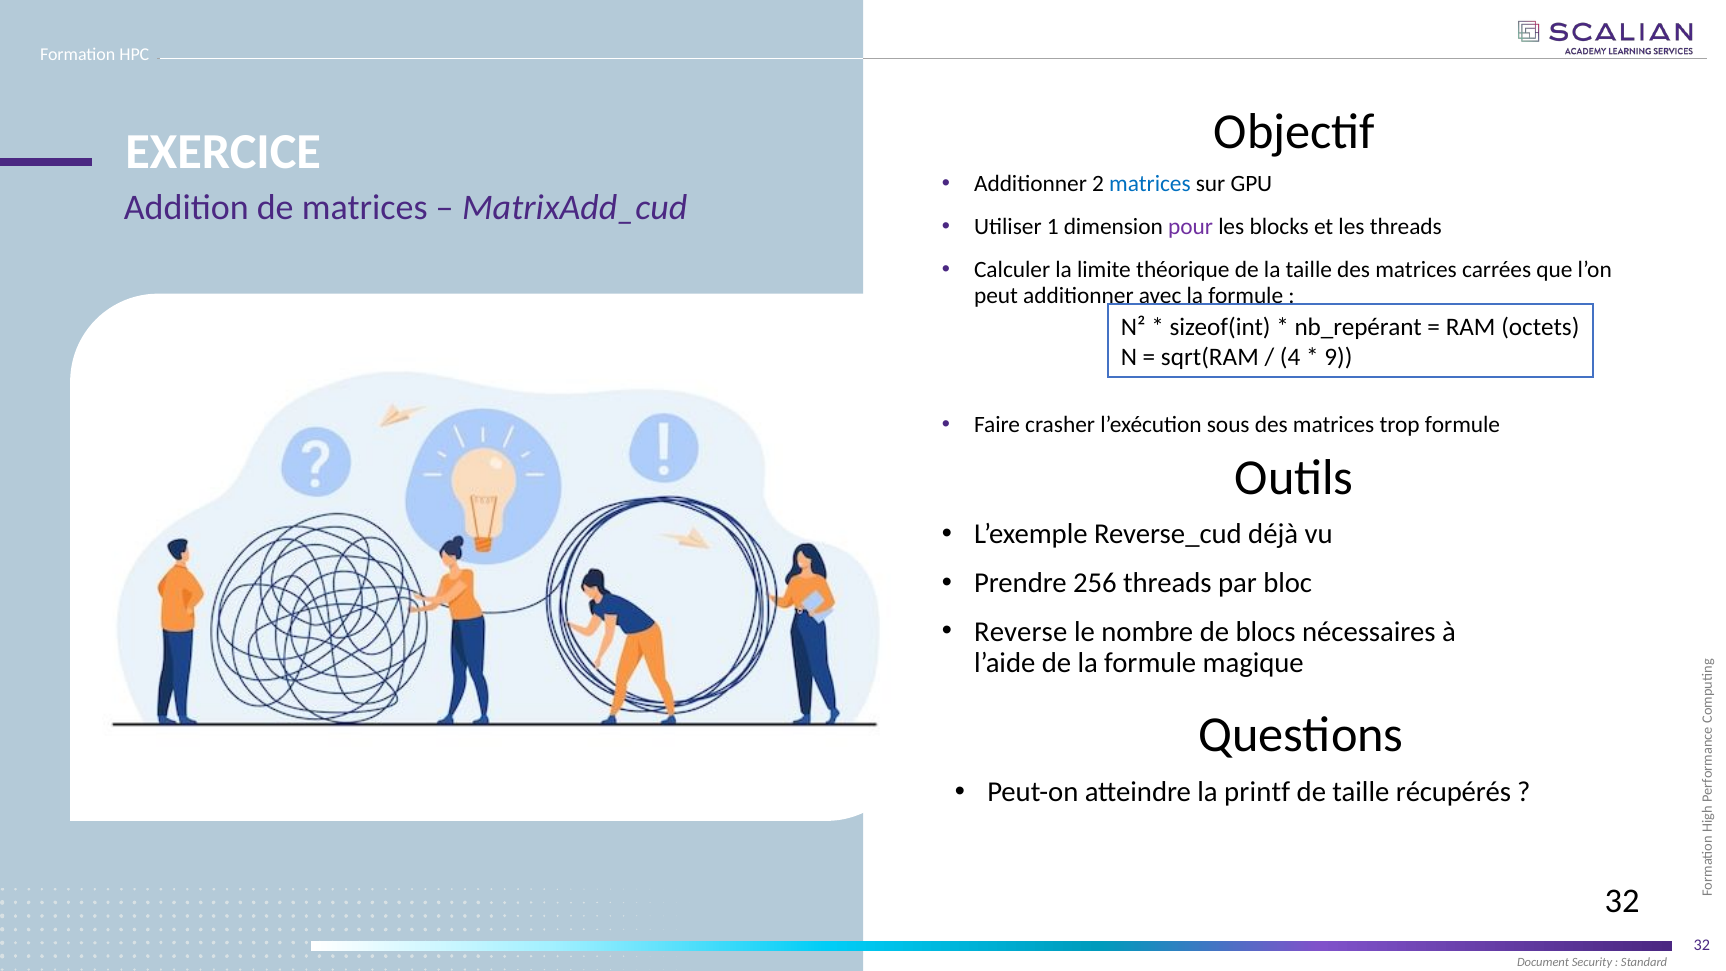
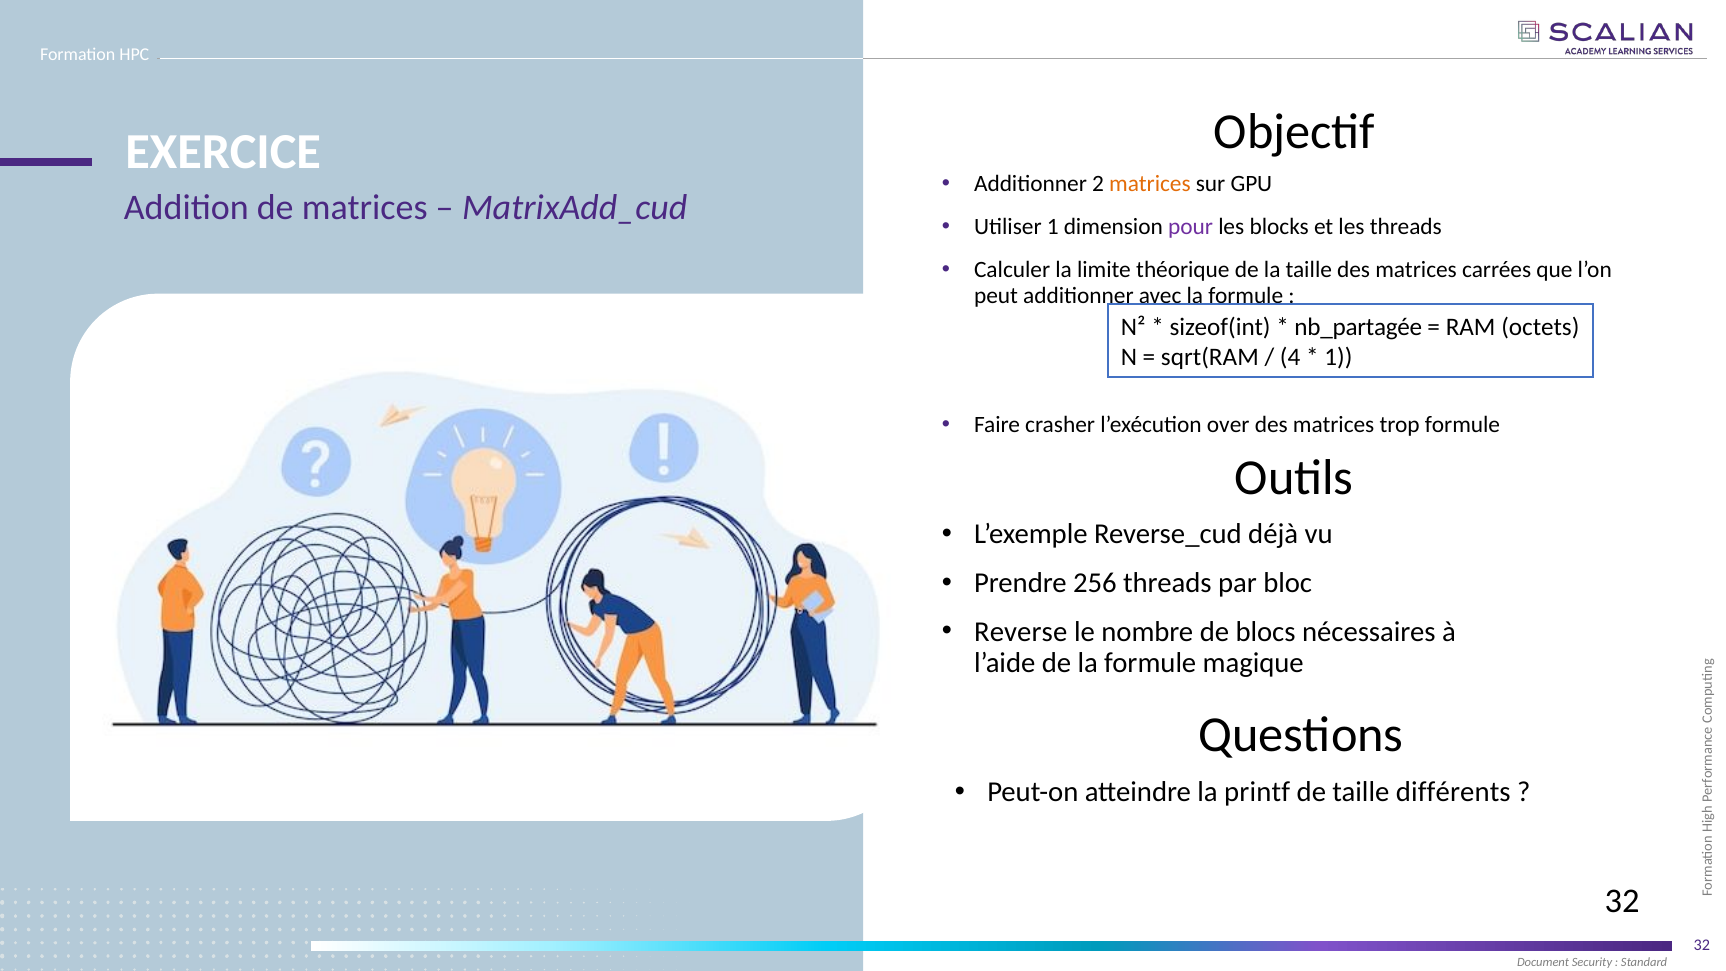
matrices at (1150, 183) colour: blue -> orange
nb_repérant: nb_repérant -> nb_partagée
9 at (1338, 357): 9 -> 1
sous: sous -> over
récupérés: récupérés -> différents
